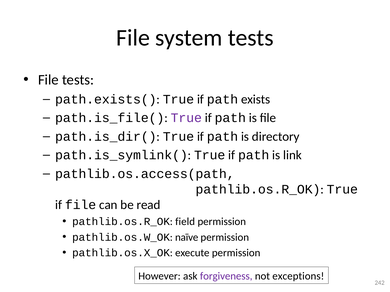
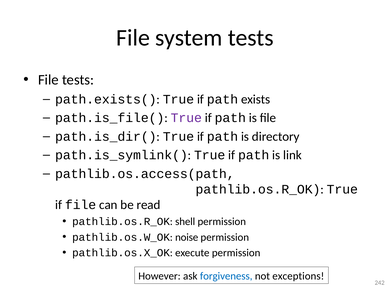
field: field -> shell
naïve: naïve -> noise
forgiveness colour: purple -> blue
